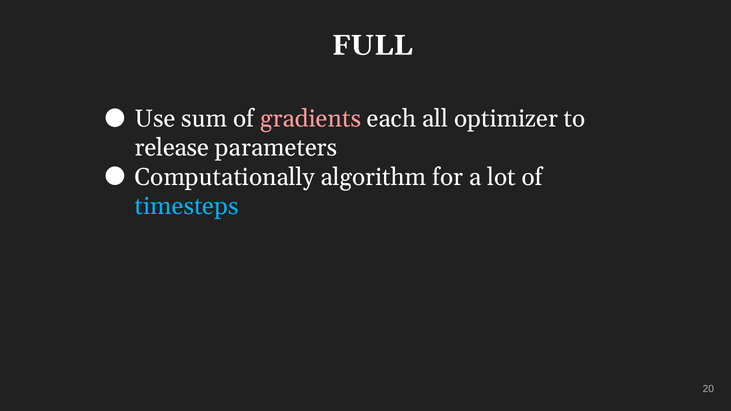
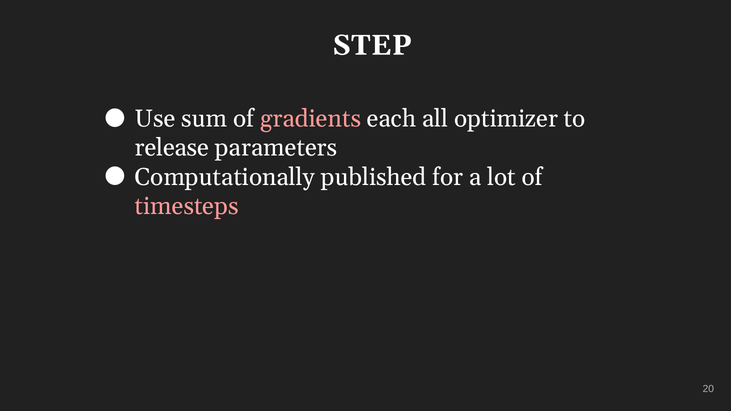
FULL: FULL -> STEP
algorithm: algorithm -> published
timesteps colour: light blue -> pink
